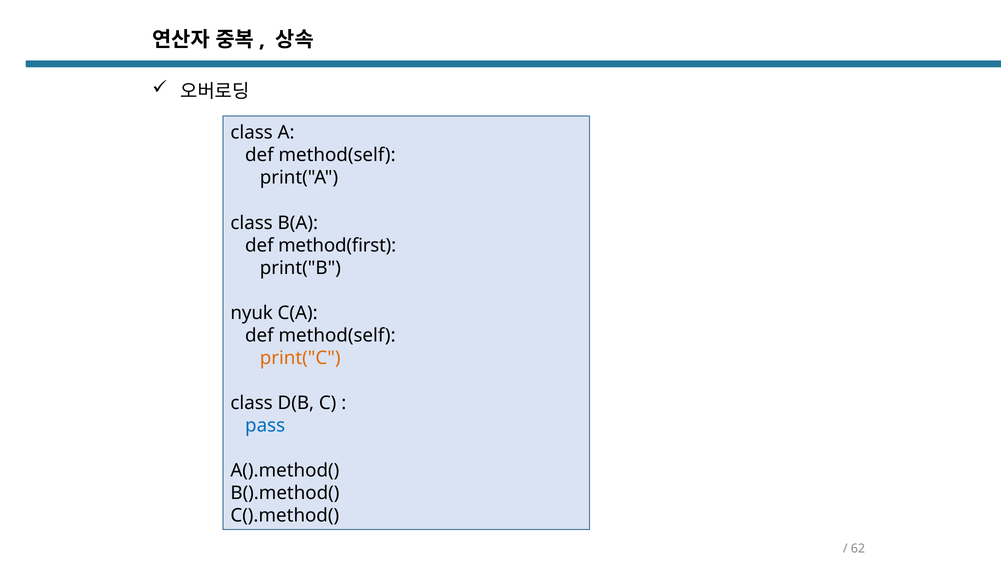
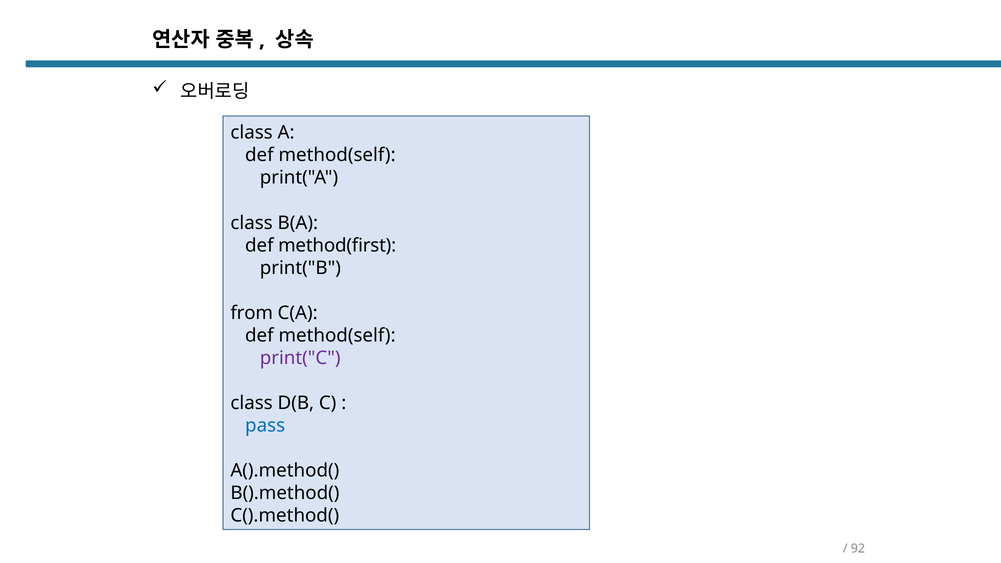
nyuk: nyuk -> from
print("C colour: orange -> purple
62: 62 -> 92
